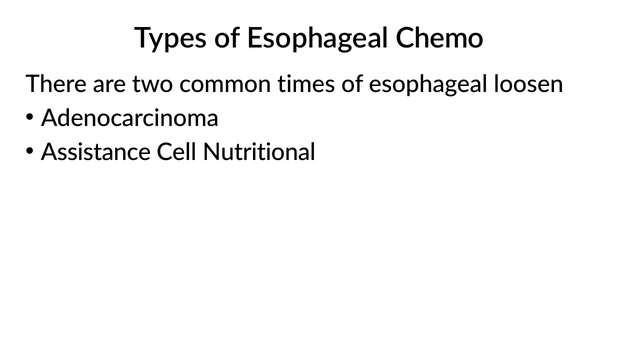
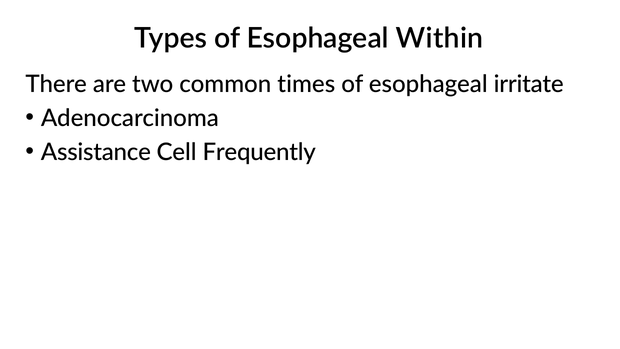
Chemo: Chemo -> Within
loosen: loosen -> irritate
Nutritional: Nutritional -> Frequently
